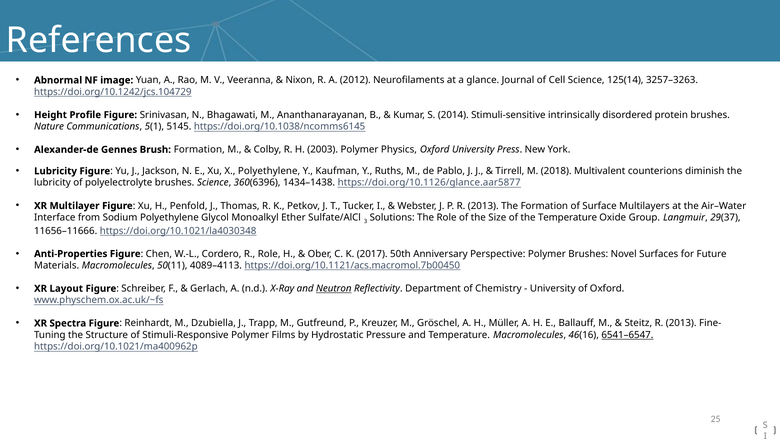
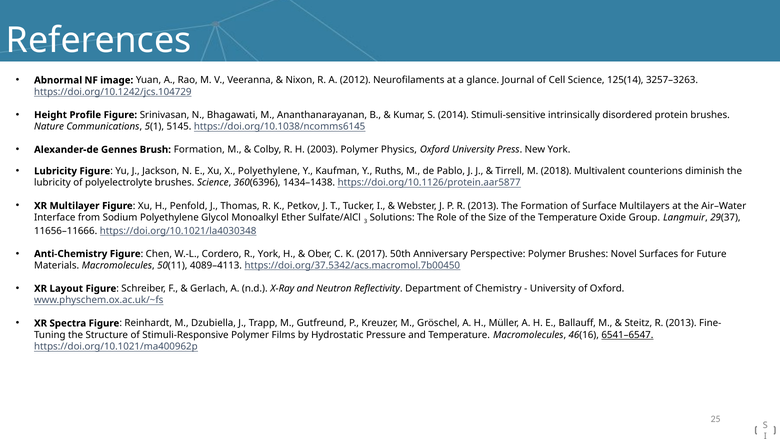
https://doi.org/10.1126/glance.aar5877: https://doi.org/10.1126/glance.aar5877 -> https://doi.org/10.1126/protein.aar5877
Anti-Properties: Anti-Properties -> Anti-Chemistry
R Role: Role -> York
https://doi.org/10.1121/acs.macromol.7b00450: https://doi.org/10.1121/acs.macromol.7b00450 -> https://doi.org/37.5342/acs.macromol.7b00450
Neutron underline: present -> none
